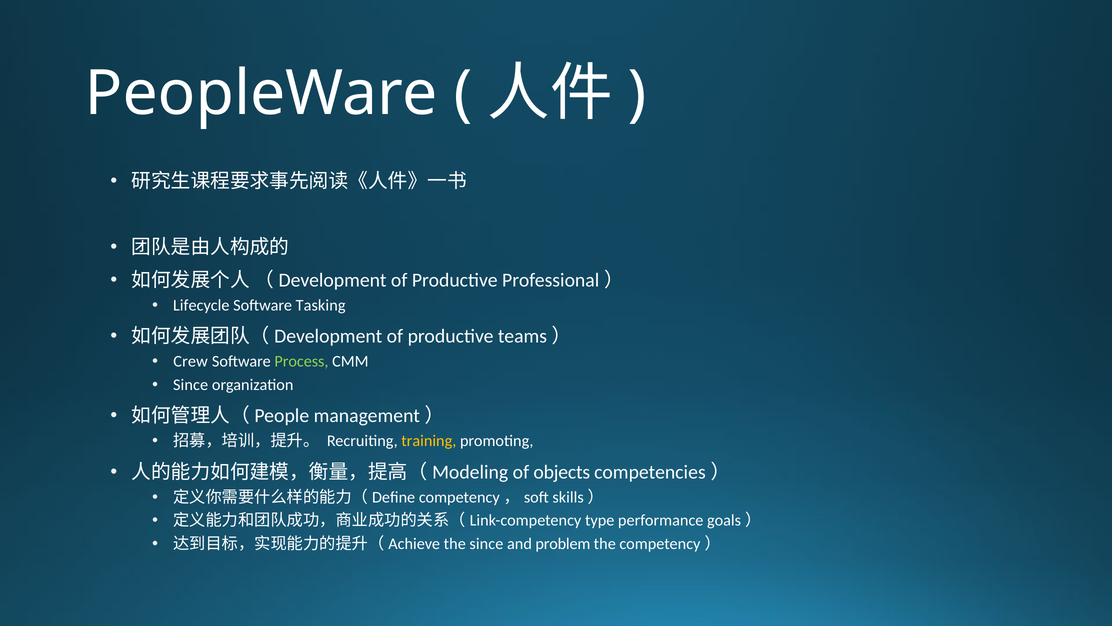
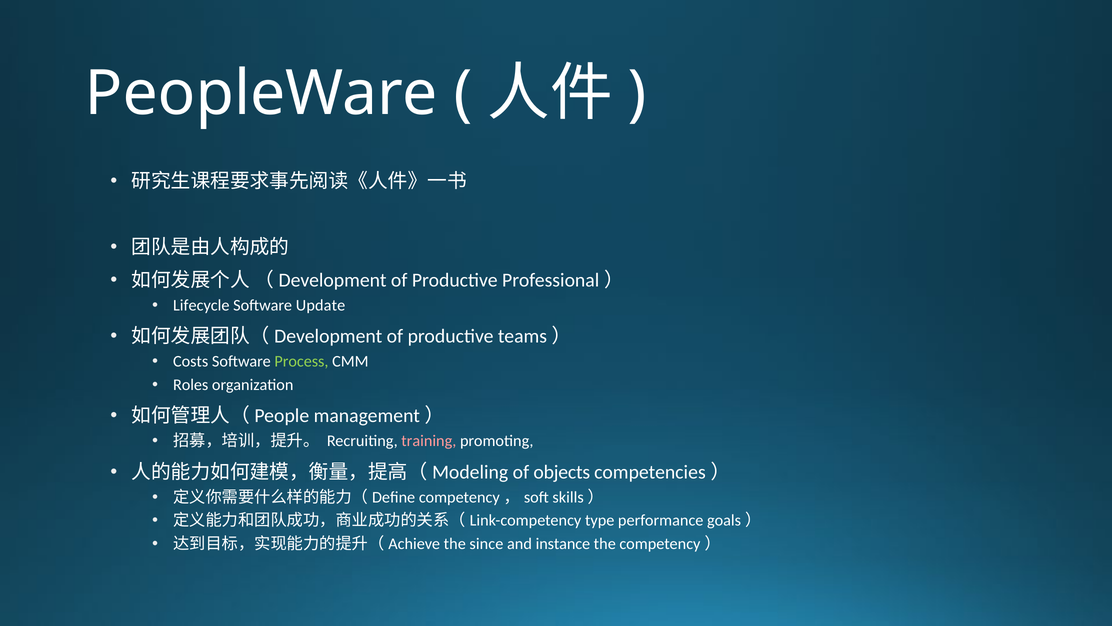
Tasking: Tasking -> Update
Crew: Crew -> Costs
Since at (191, 384): Since -> Roles
training colour: yellow -> pink
problem: problem -> instance
